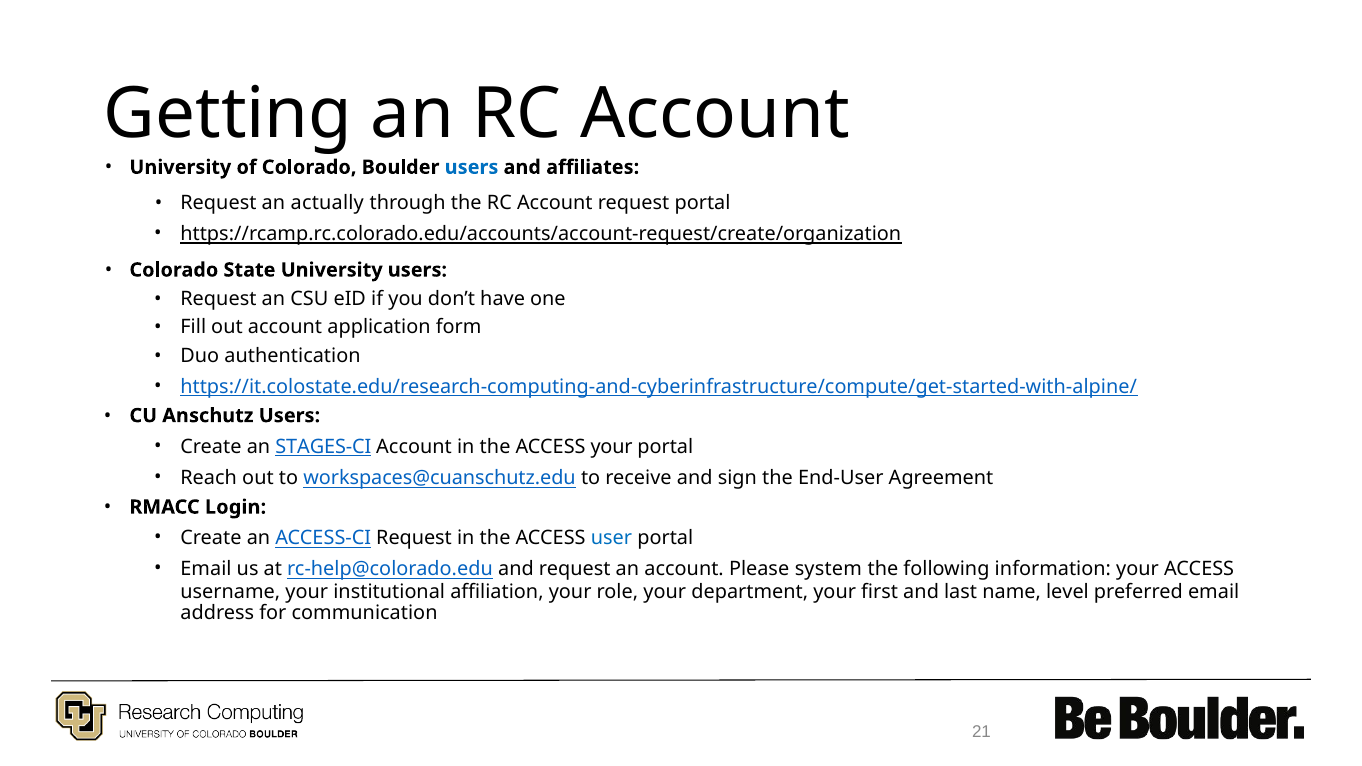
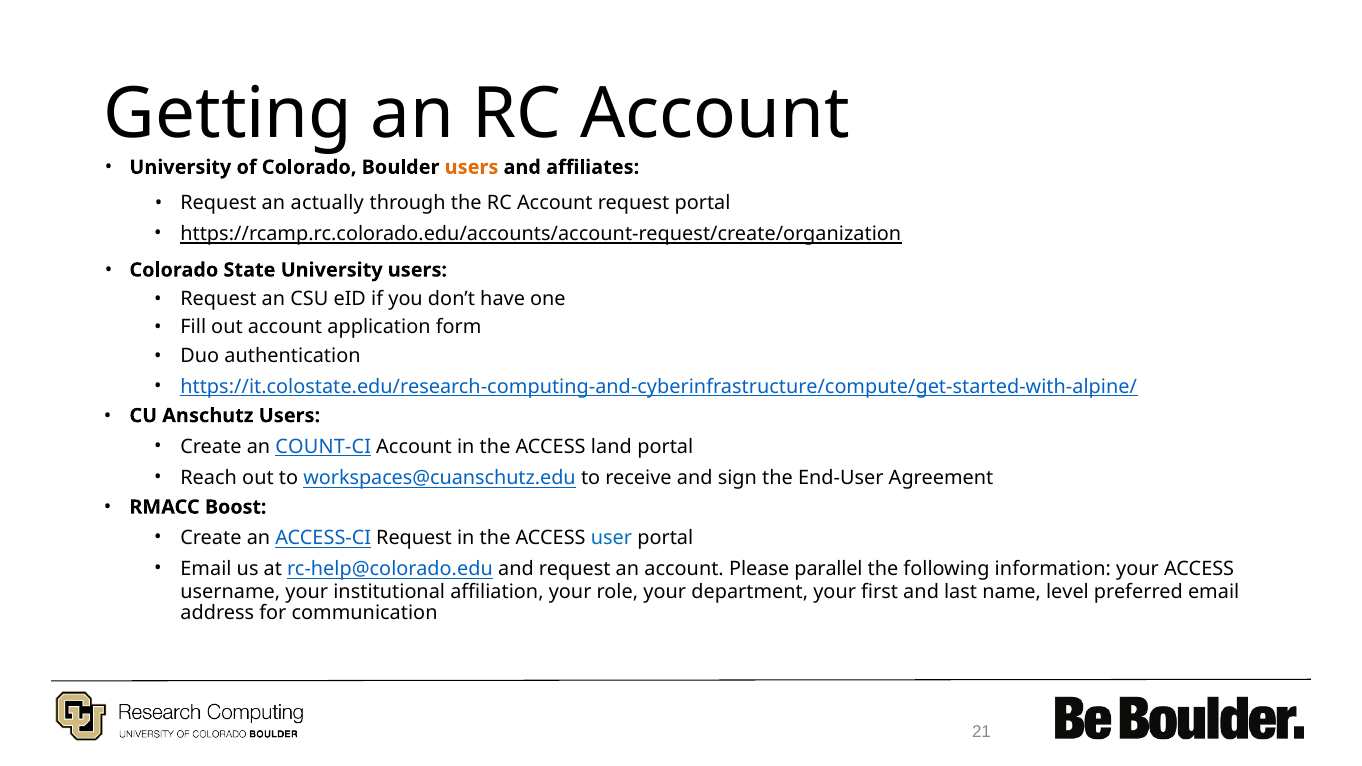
users at (472, 167) colour: blue -> orange
STAGES-CI: STAGES-CI -> COUNT-CI
ACCESS your: your -> land
Login: Login -> Boost
system: system -> parallel
